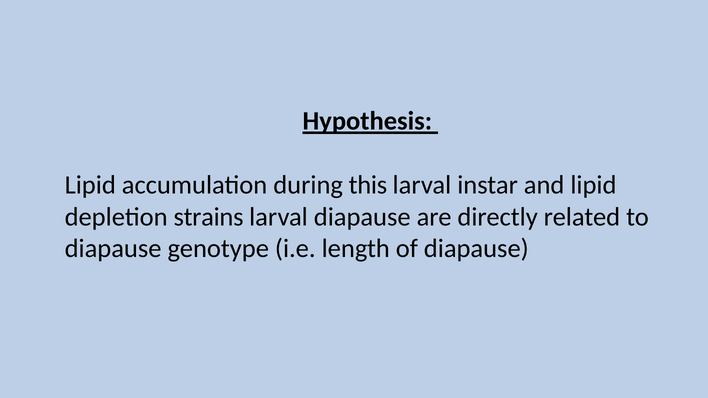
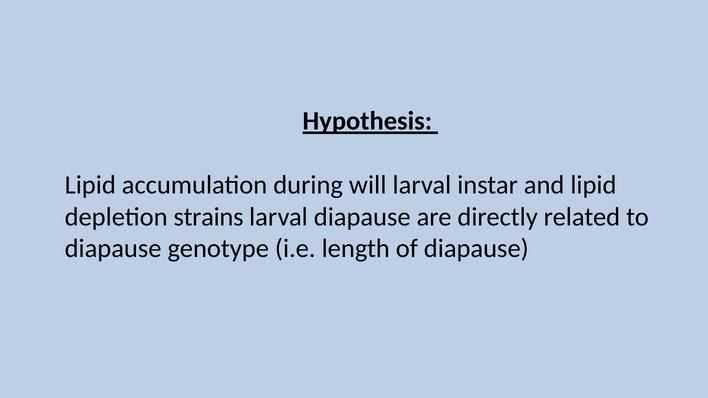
this: this -> will
